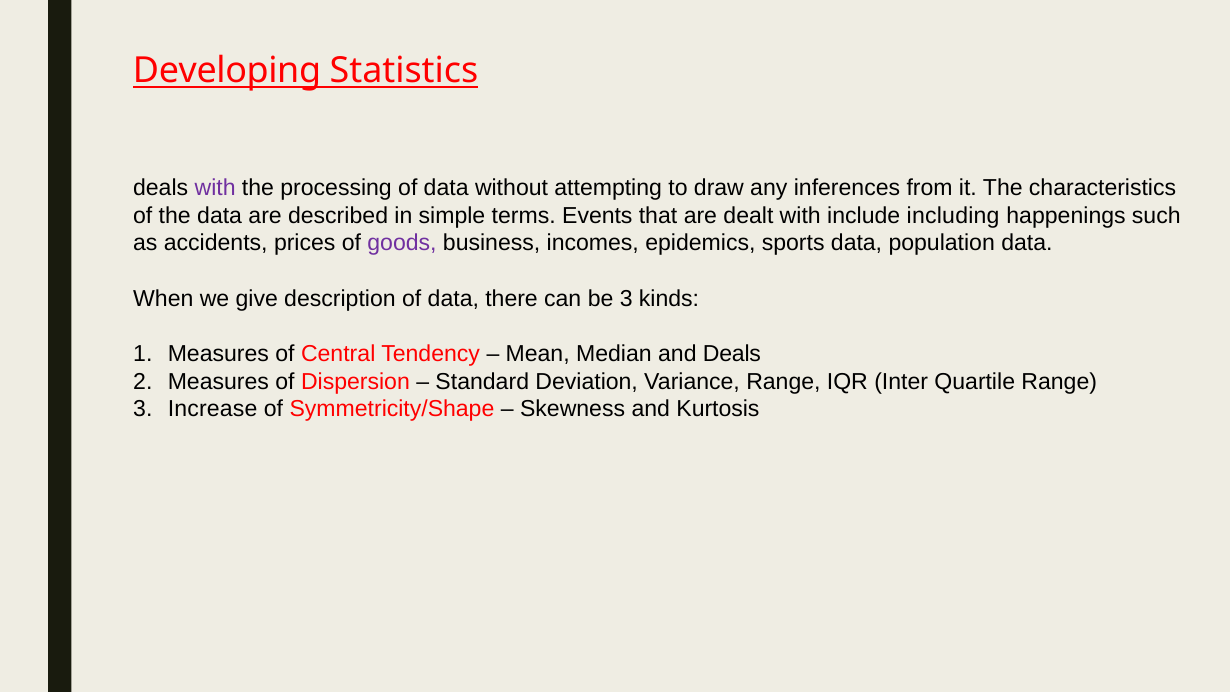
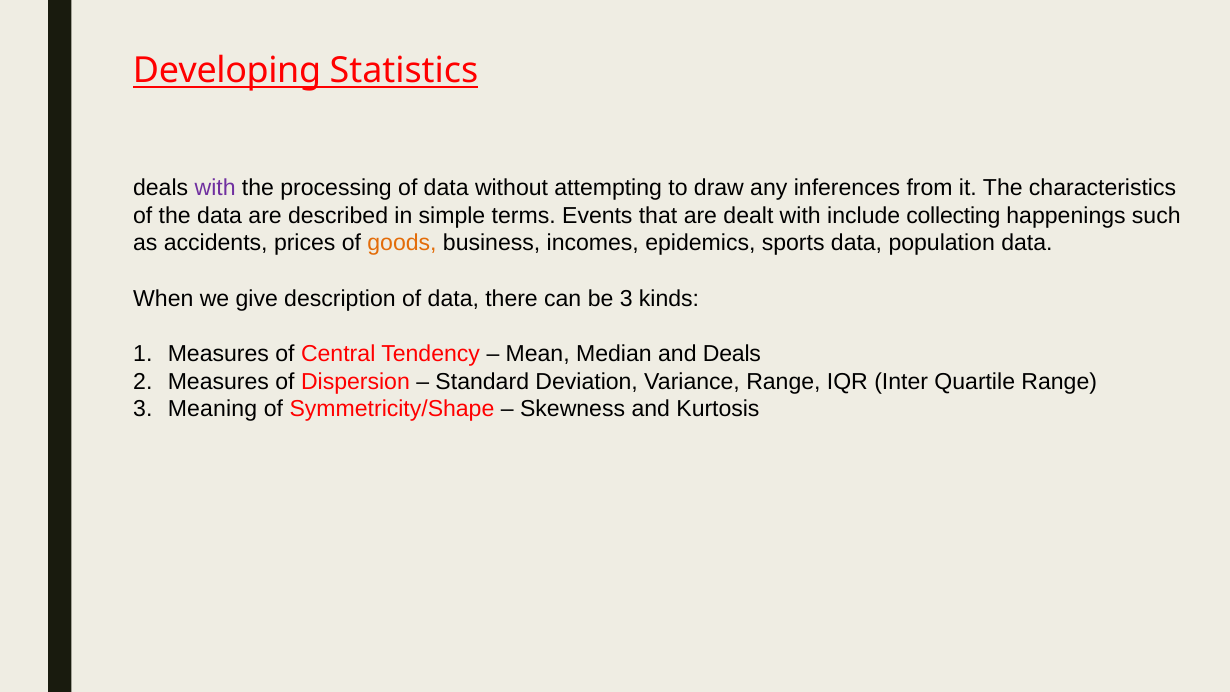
including: including -> collecting
goods colour: purple -> orange
Increase: Increase -> Meaning
